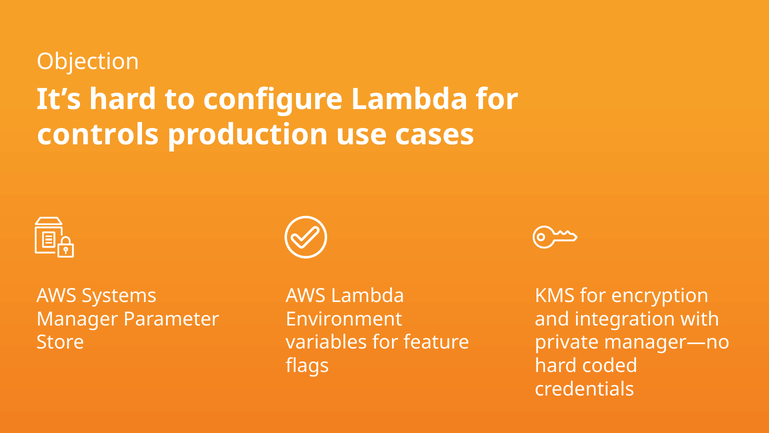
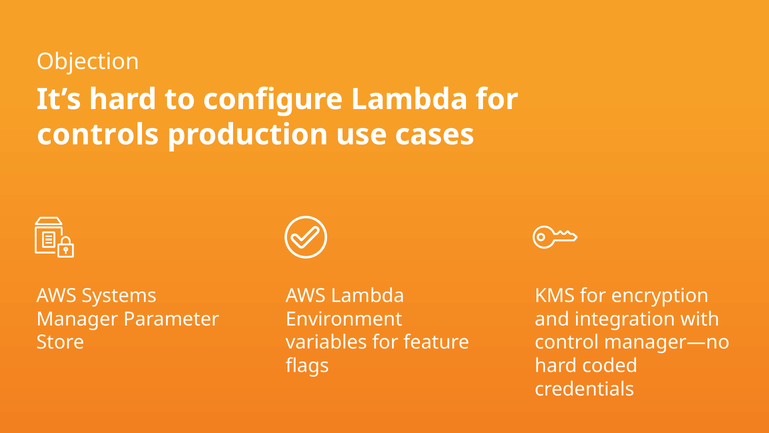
private: private -> control
